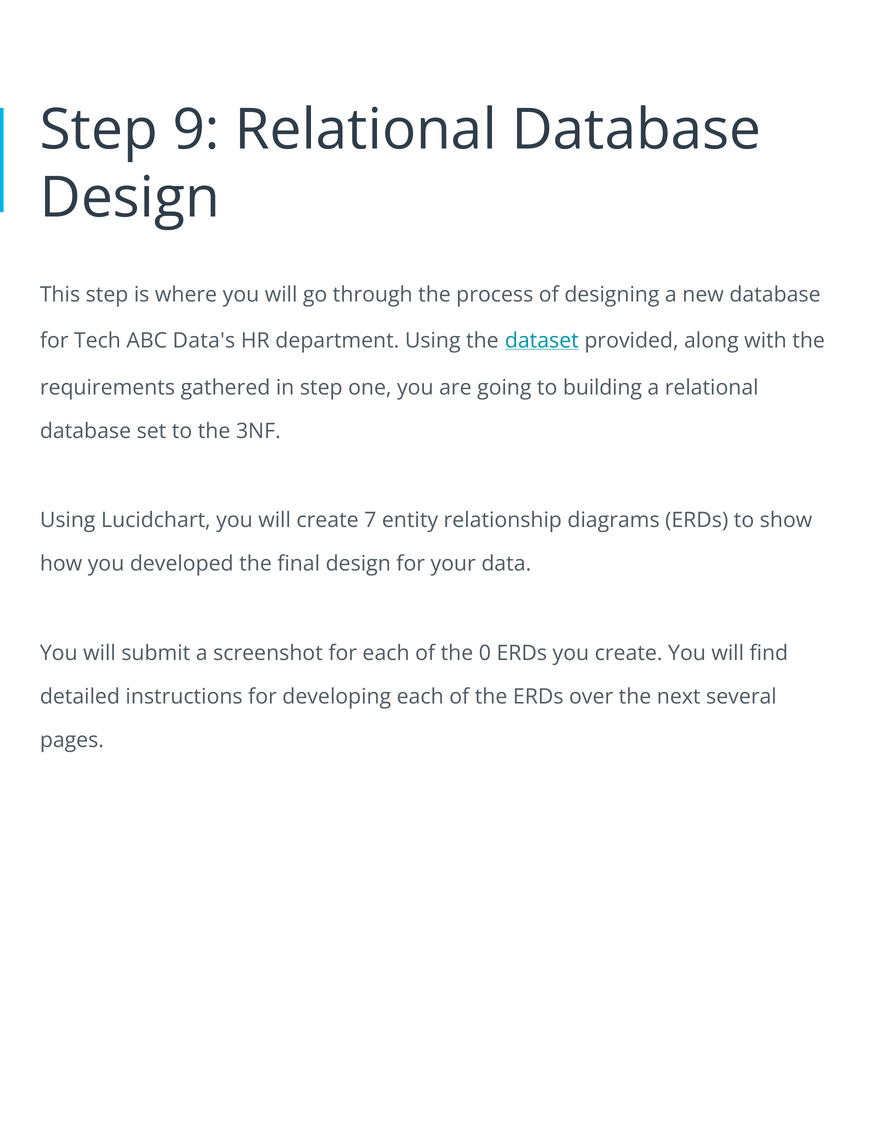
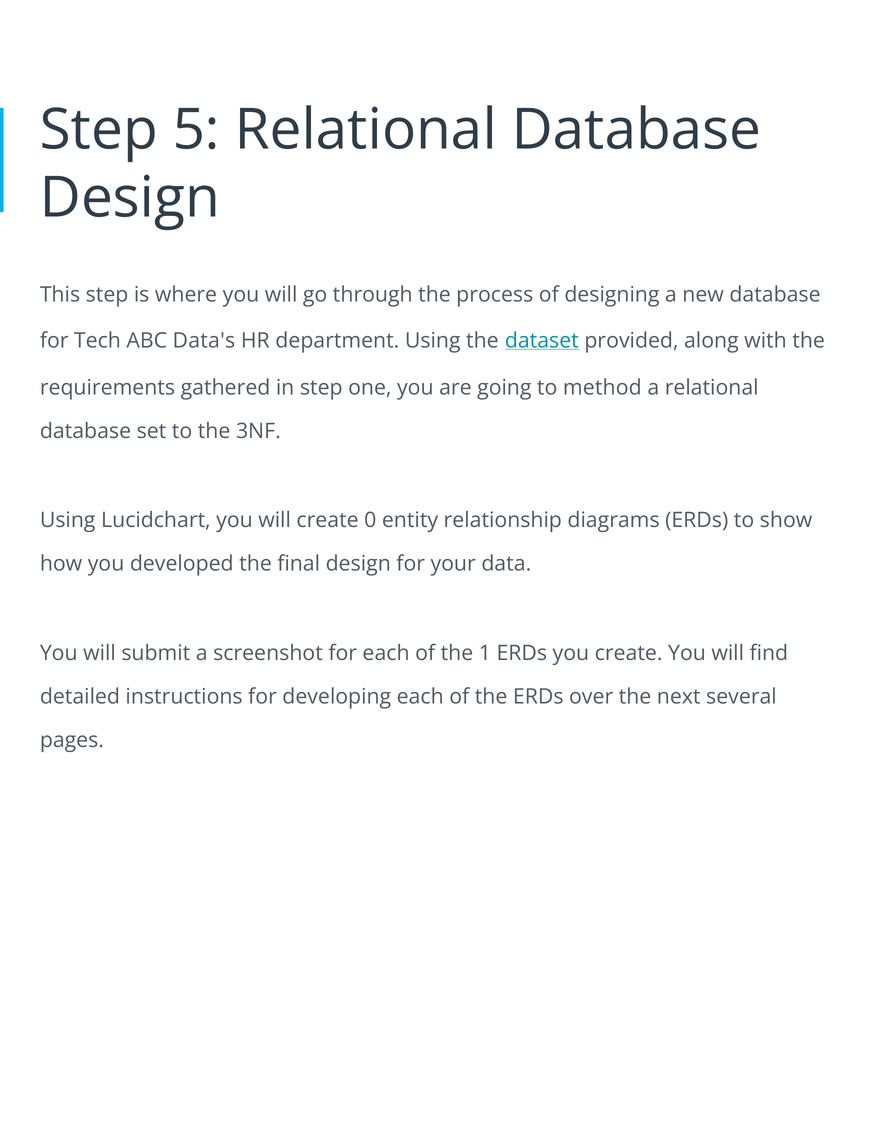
9: 9 -> 5
building: building -> method
7: 7 -> 0
0: 0 -> 1
